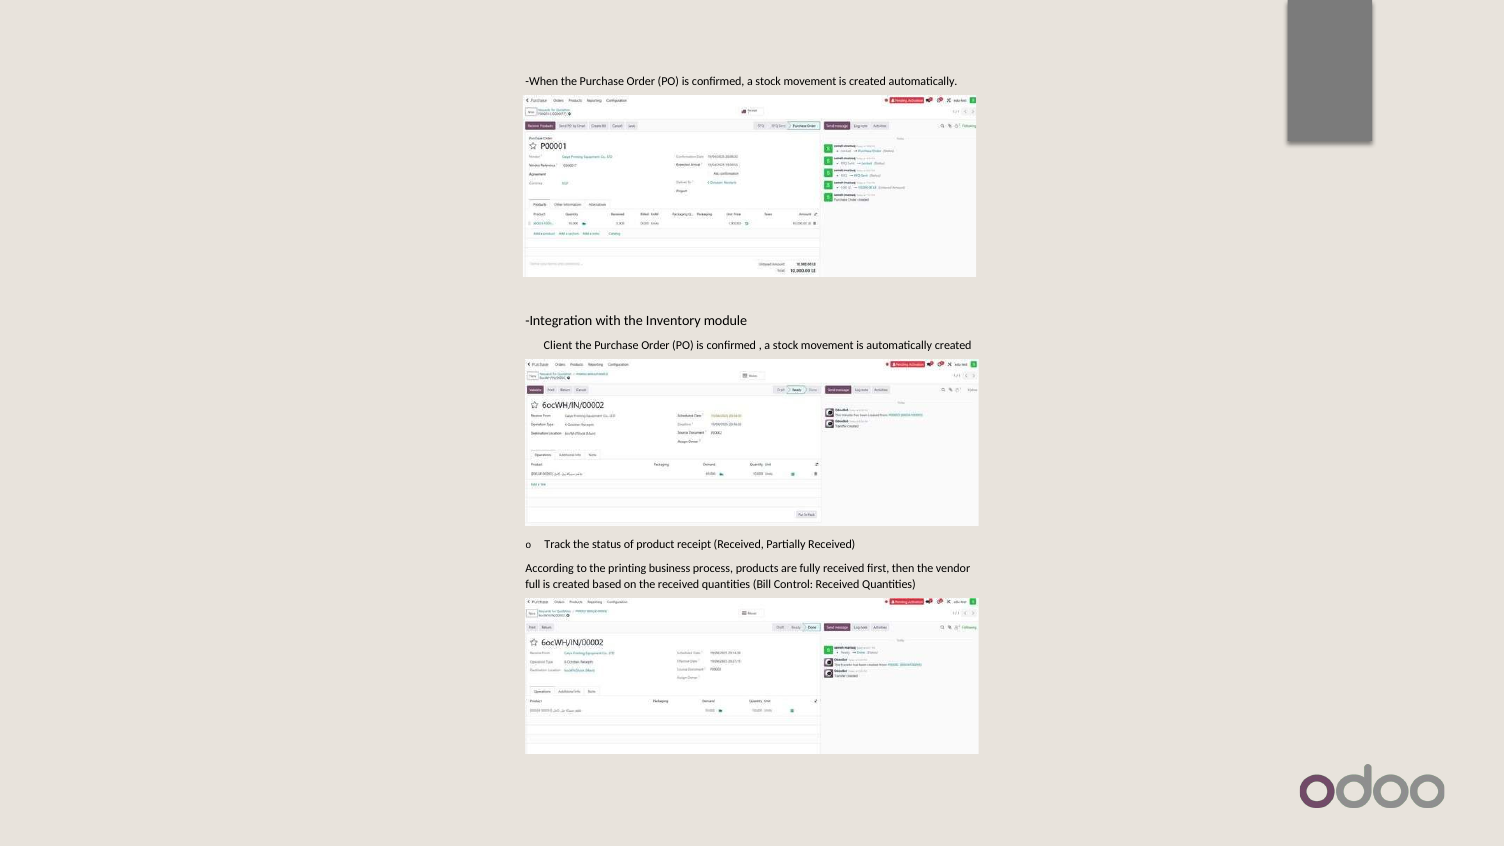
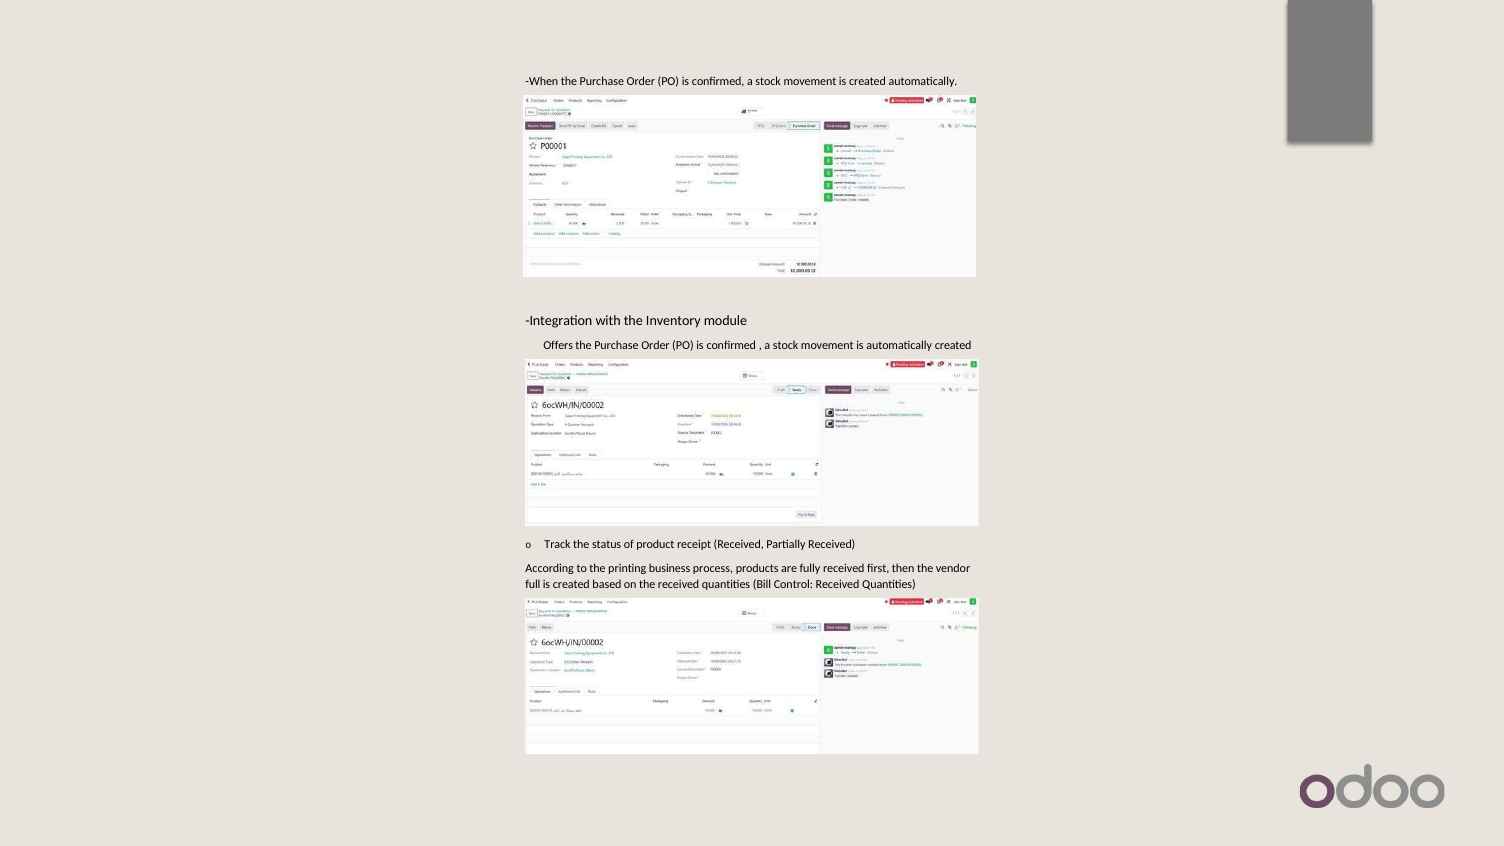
Client: Client -> Offers
